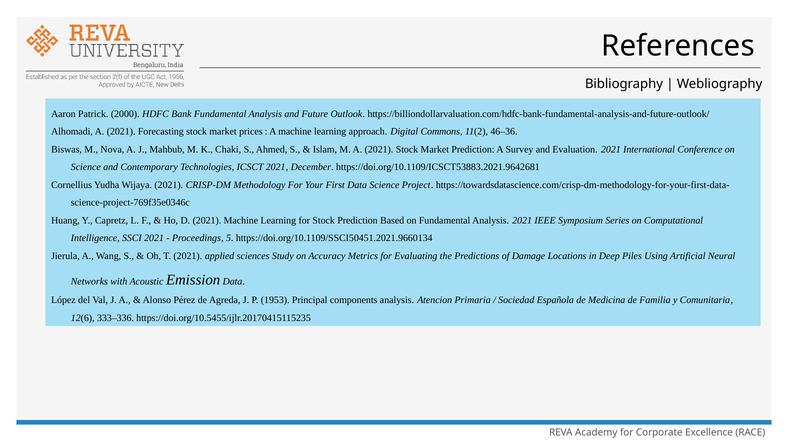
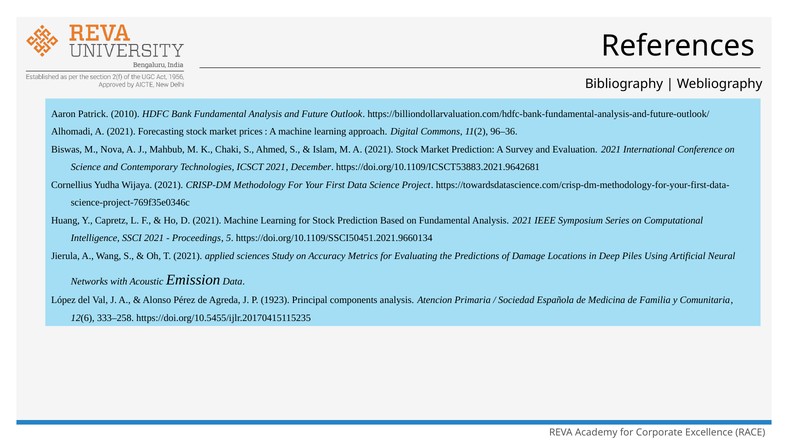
2000: 2000 -> 2010
46–36: 46–36 -> 96–36
1953: 1953 -> 1923
333–336: 333–336 -> 333–258
